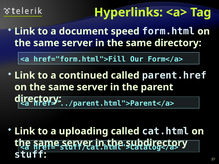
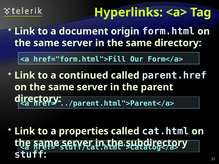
speed: speed -> origin
uploading: uploading -> properties
